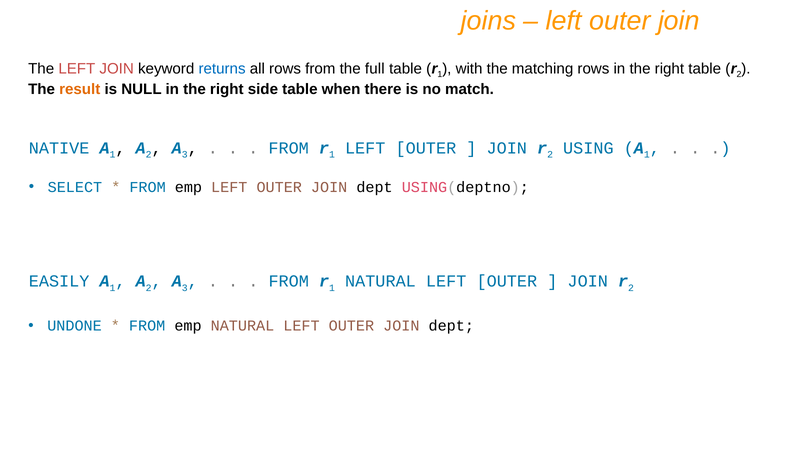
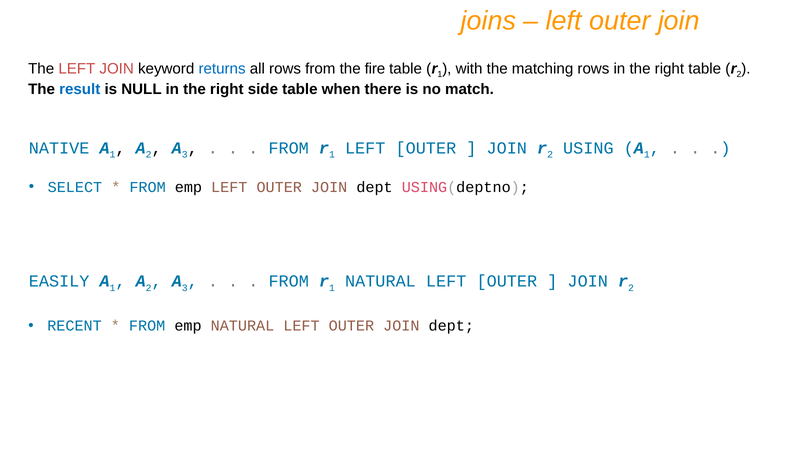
full: full -> fire
result colour: orange -> blue
UNDONE: UNDONE -> RECENT
